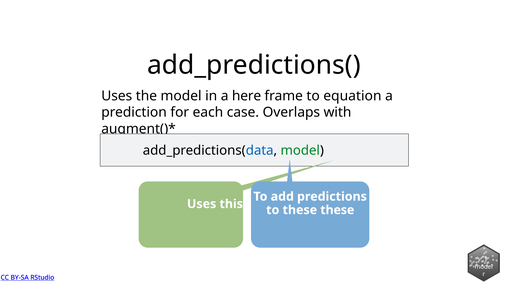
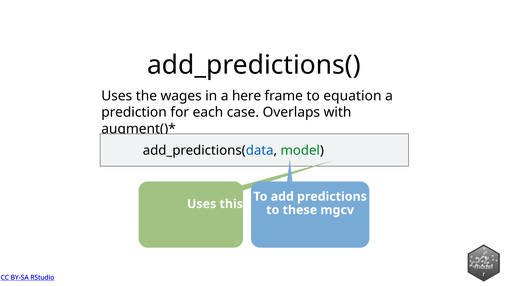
the model: model -> wages
these these: these -> mgcv
